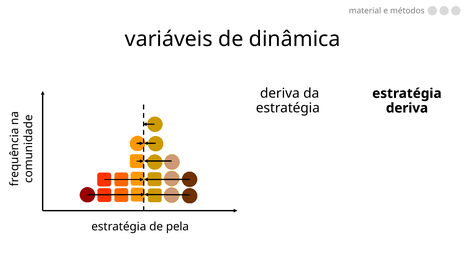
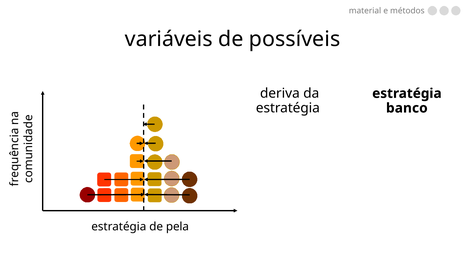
dinâmica: dinâmica -> possíveis
deriva at (407, 108): deriva -> banco
